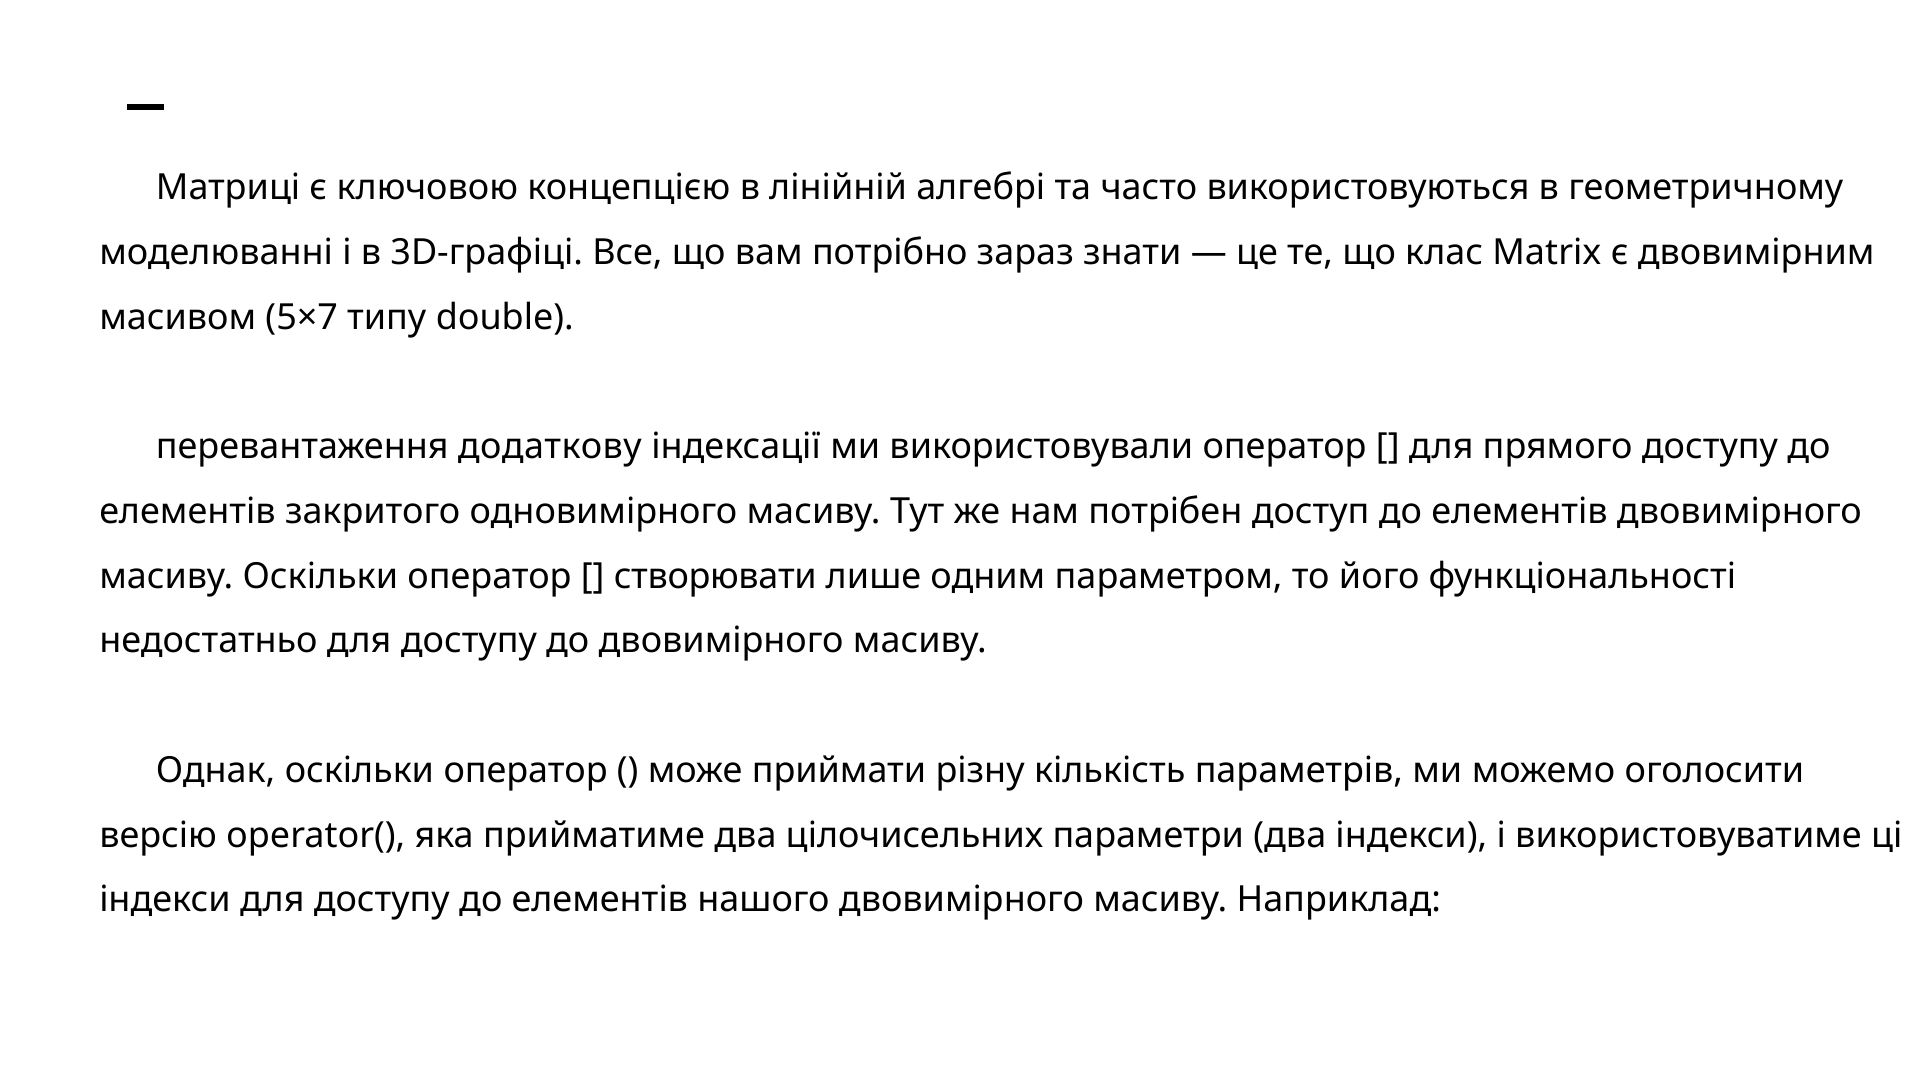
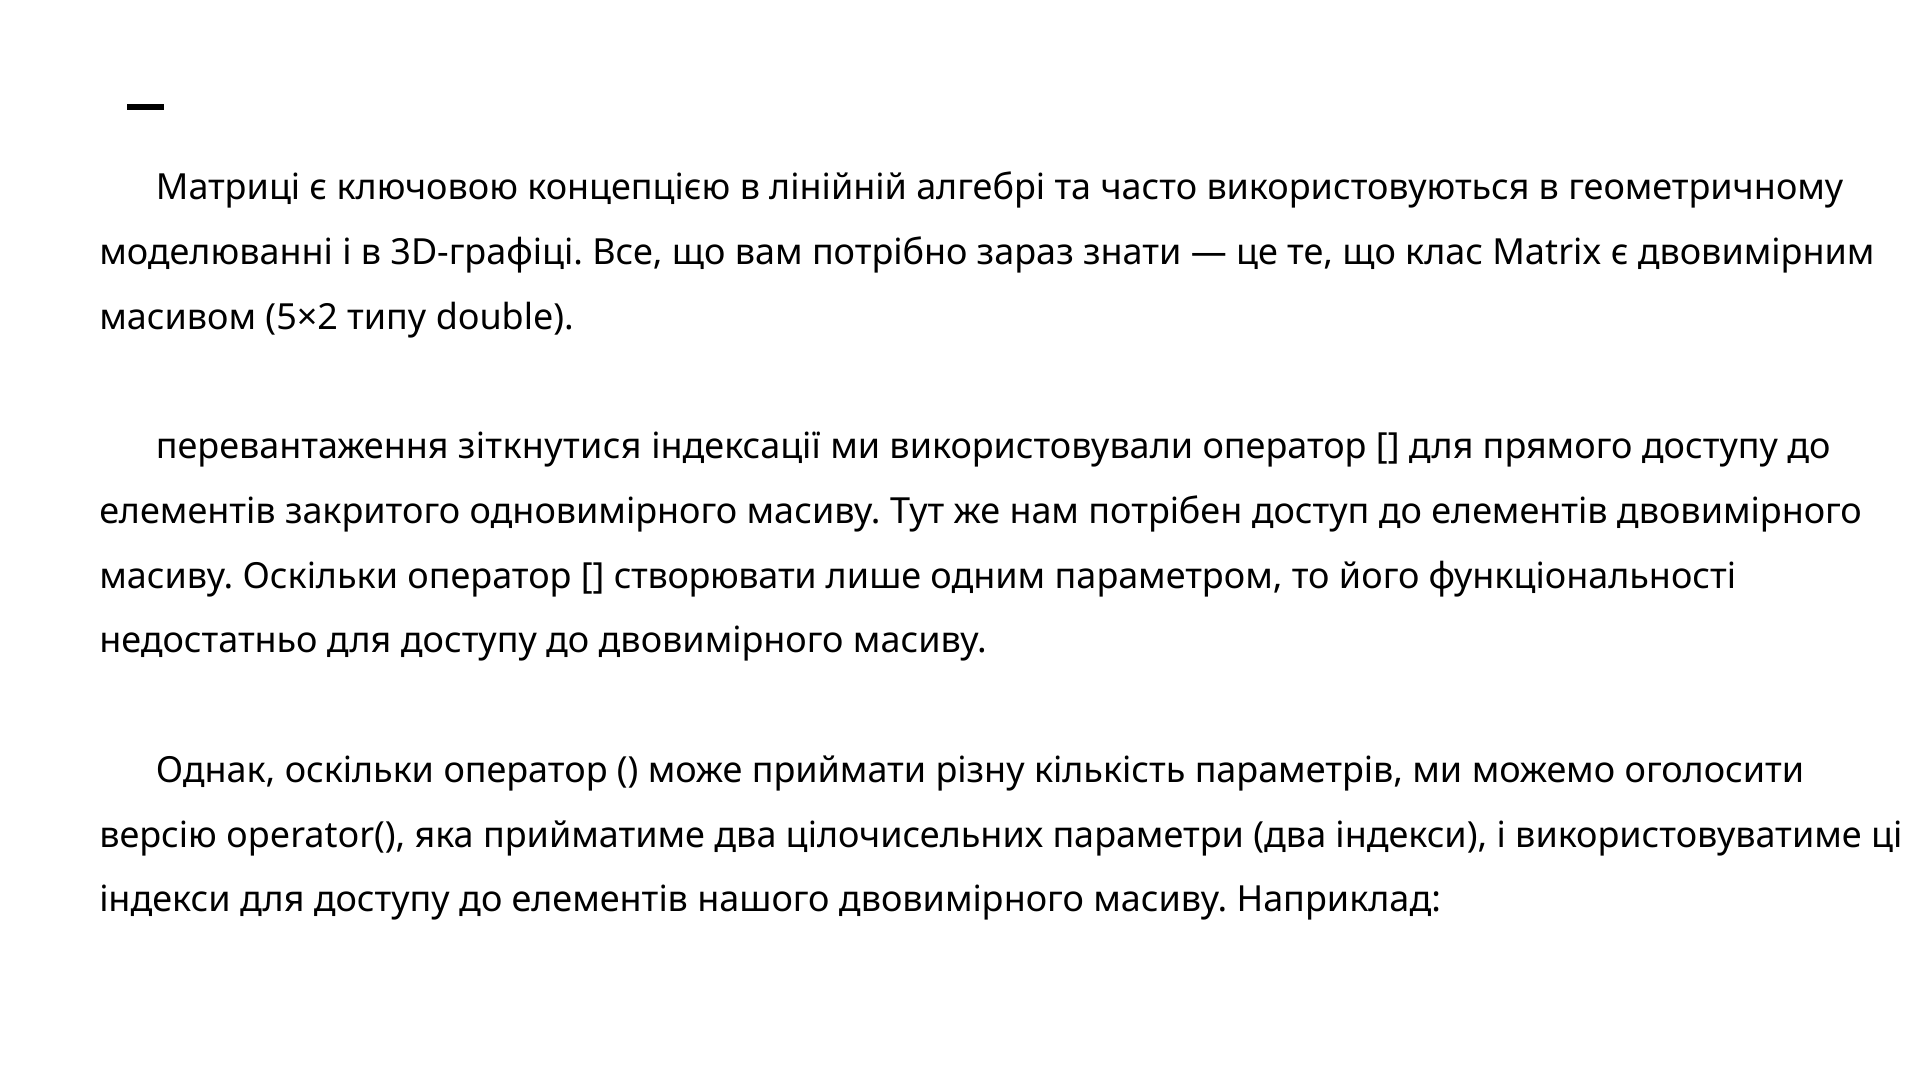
5×7: 5×7 -> 5×2
додаткову: додаткову -> зіткнутися
